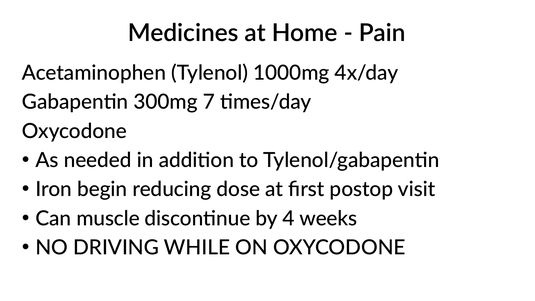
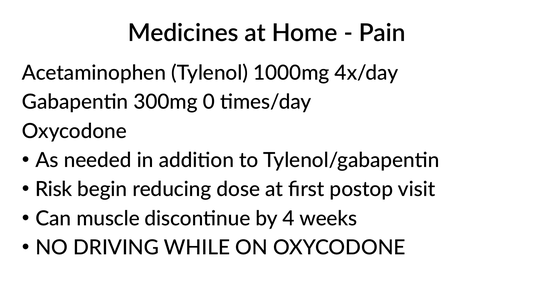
7: 7 -> 0
Iron: Iron -> Risk
